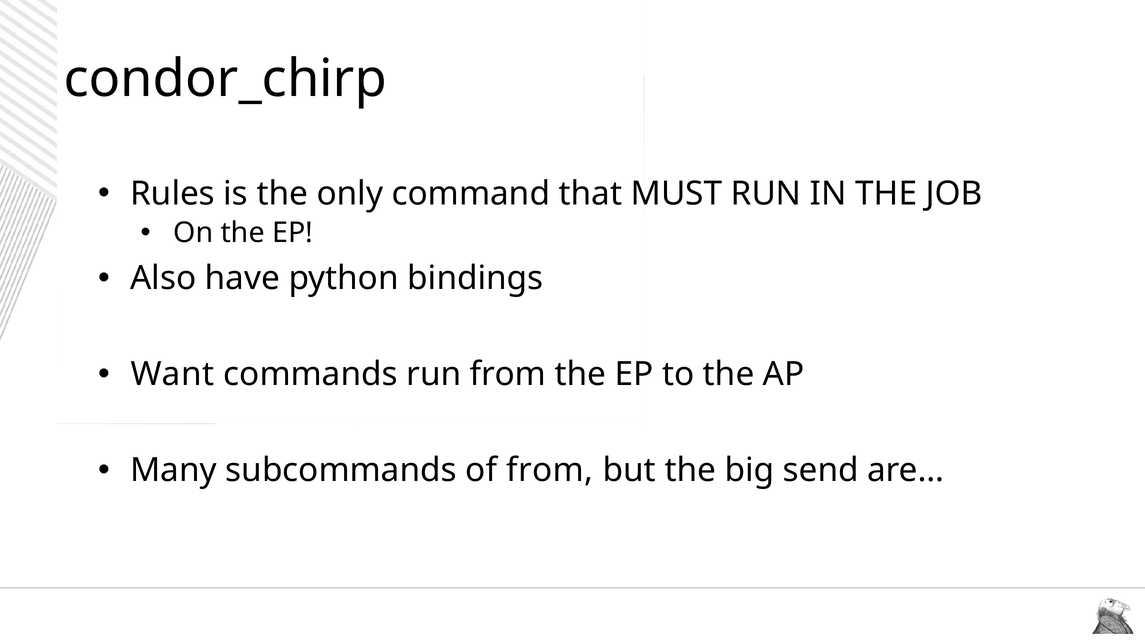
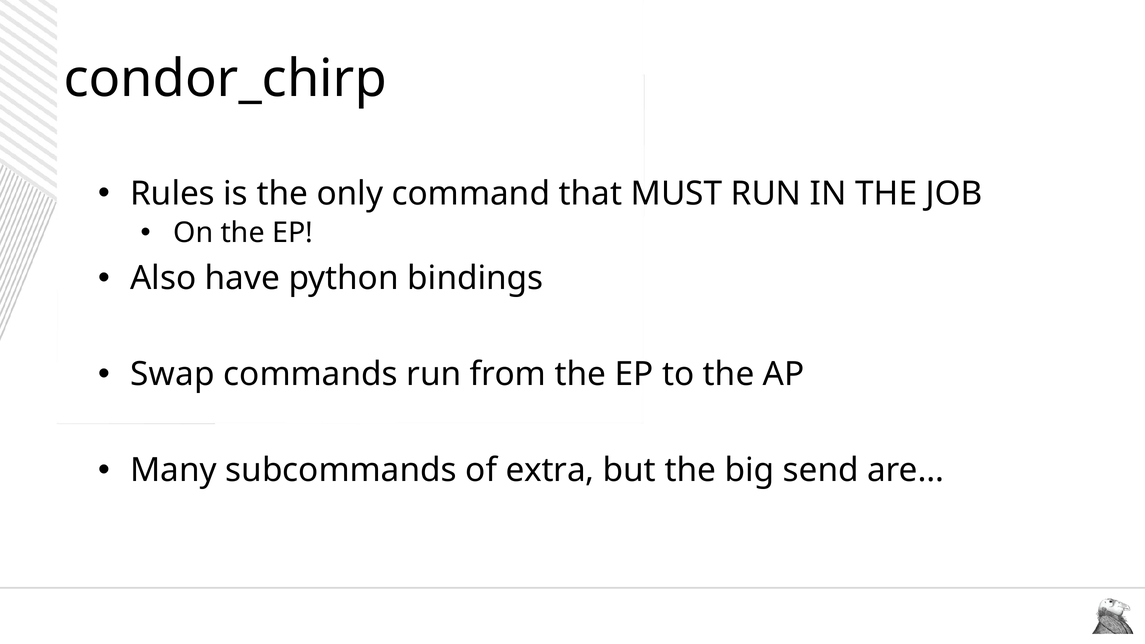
Want: Want -> Swap
of from: from -> extra
